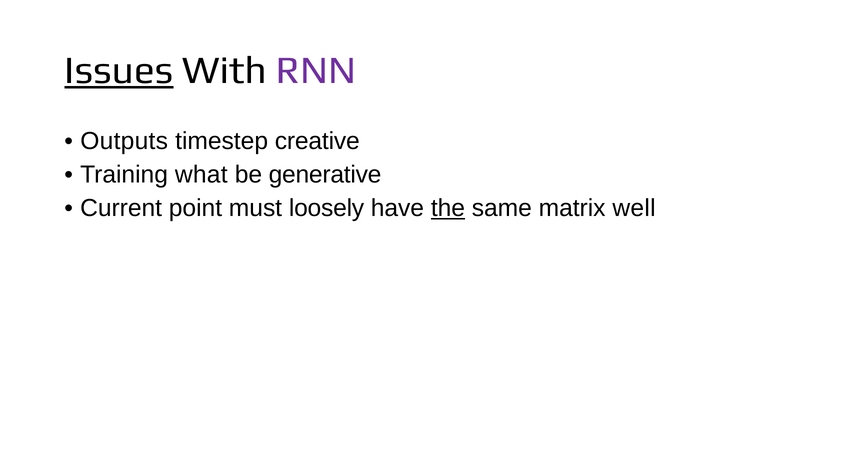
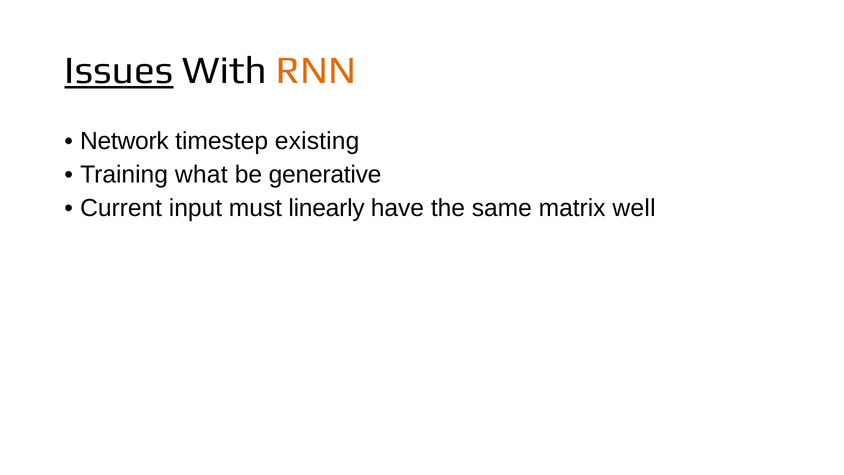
RNN colour: purple -> orange
Outputs: Outputs -> Network
creative: creative -> existing
point: point -> input
loosely: loosely -> linearly
the underline: present -> none
